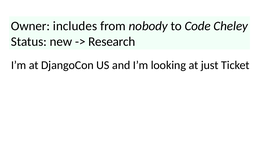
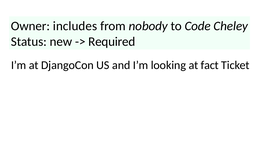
Research: Research -> Required
just: just -> fact
